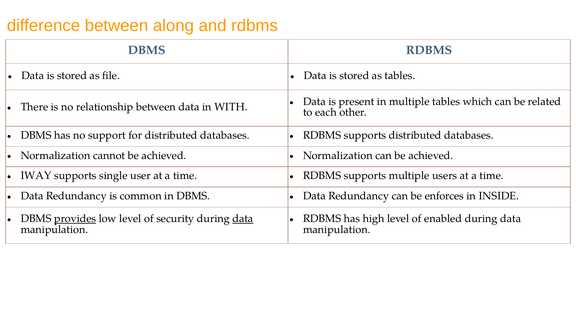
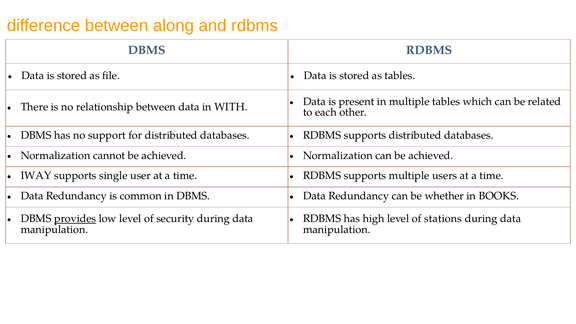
enforces: enforces -> whether
INSIDE: INSIDE -> BOOKS
data at (243, 219) underline: present -> none
enabled: enabled -> stations
